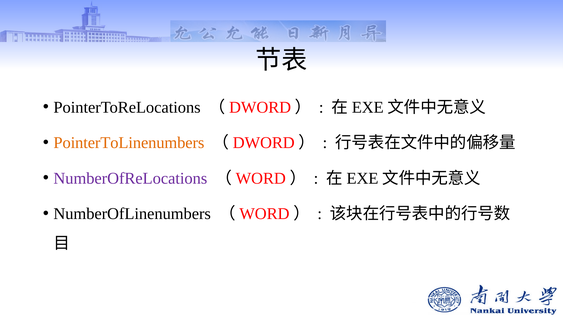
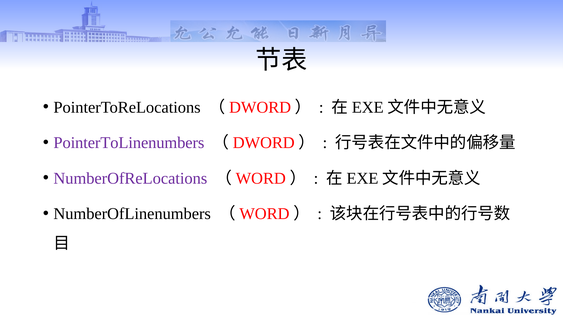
PointerToLinenumbers colour: orange -> purple
